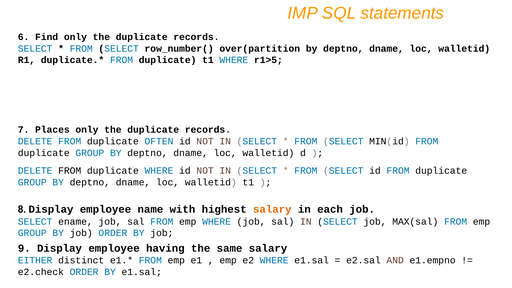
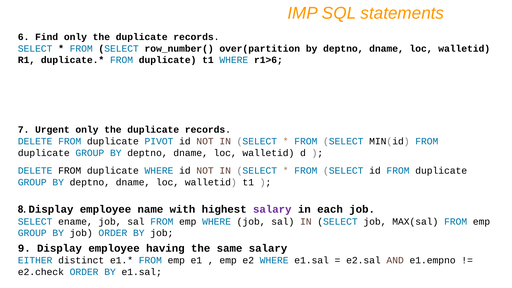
r1>5: r1>5 -> r1>6
Places: Places -> Urgent
OFTEN: OFTEN -> PIVOT
salary at (272, 209) colour: orange -> purple
